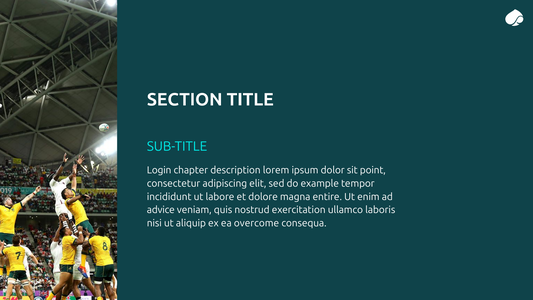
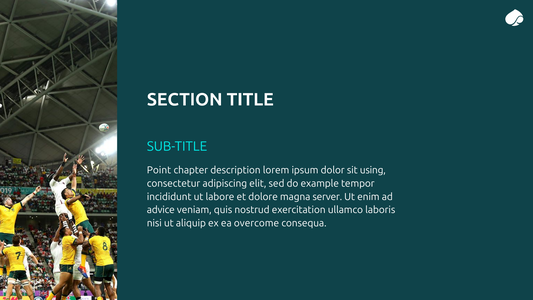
Login: Login -> Point
point: point -> using
entire: entire -> server
